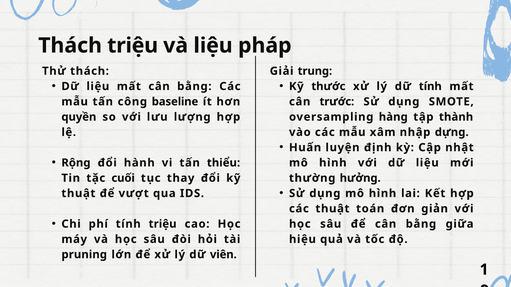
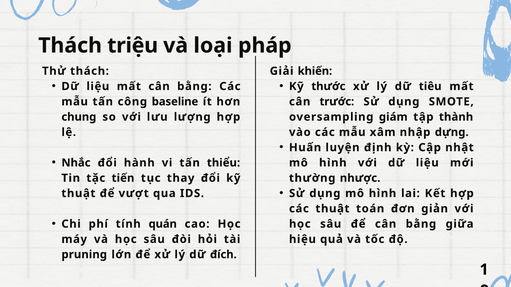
và liệu: liệu -> loại
trung: trung -> khiến
dữ tính: tính -> tiêu
quyền: quyền -> chung
hàng: hàng -> giám
Rộng: Rộng -> Nhắc
cuối: cuối -> tiến
hưởng: hưởng -> nhược
tính triệu: triệu -> quán
viên: viên -> đích
